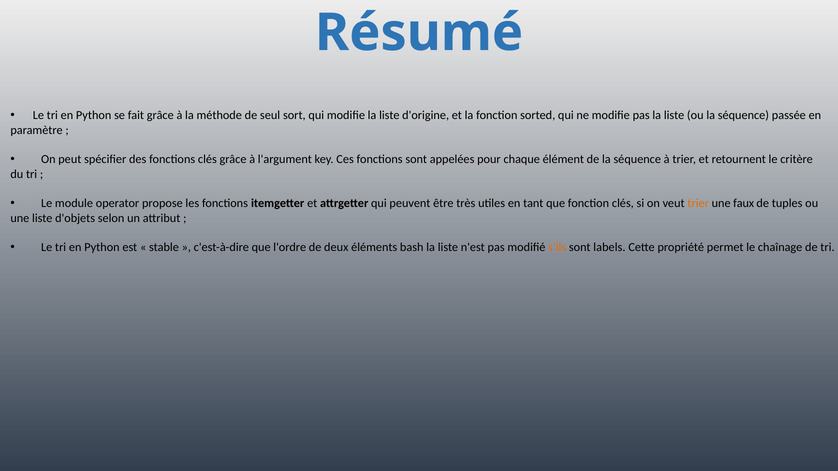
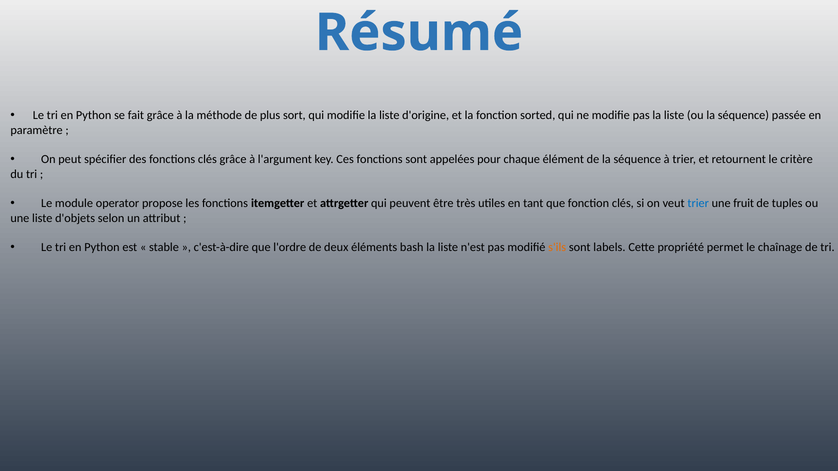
seul: seul -> plus
trier at (698, 204) colour: orange -> blue
faux: faux -> fruit
